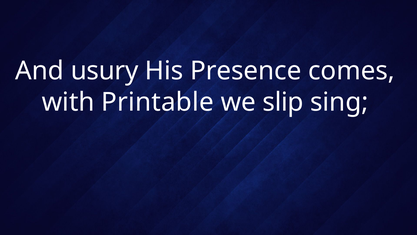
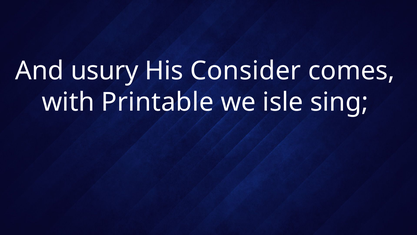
Presence: Presence -> Consider
slip: slip -> isle
